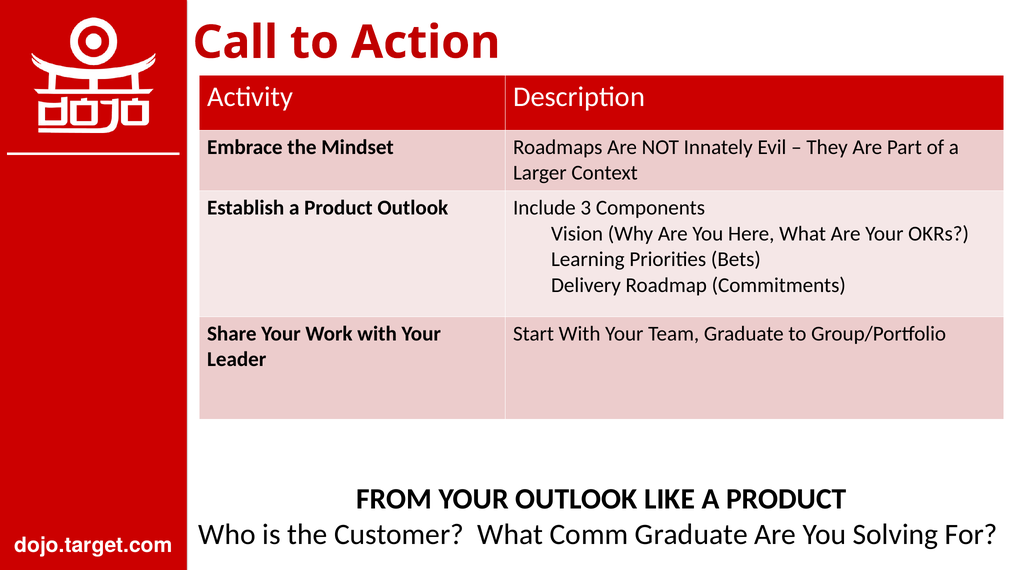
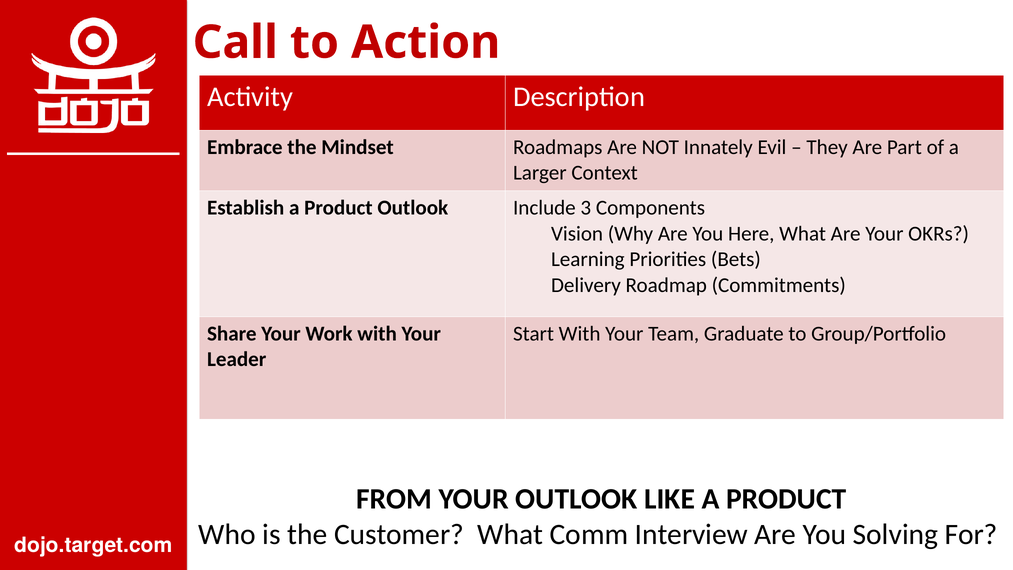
Comm Graduate: Graduate -> Interview
